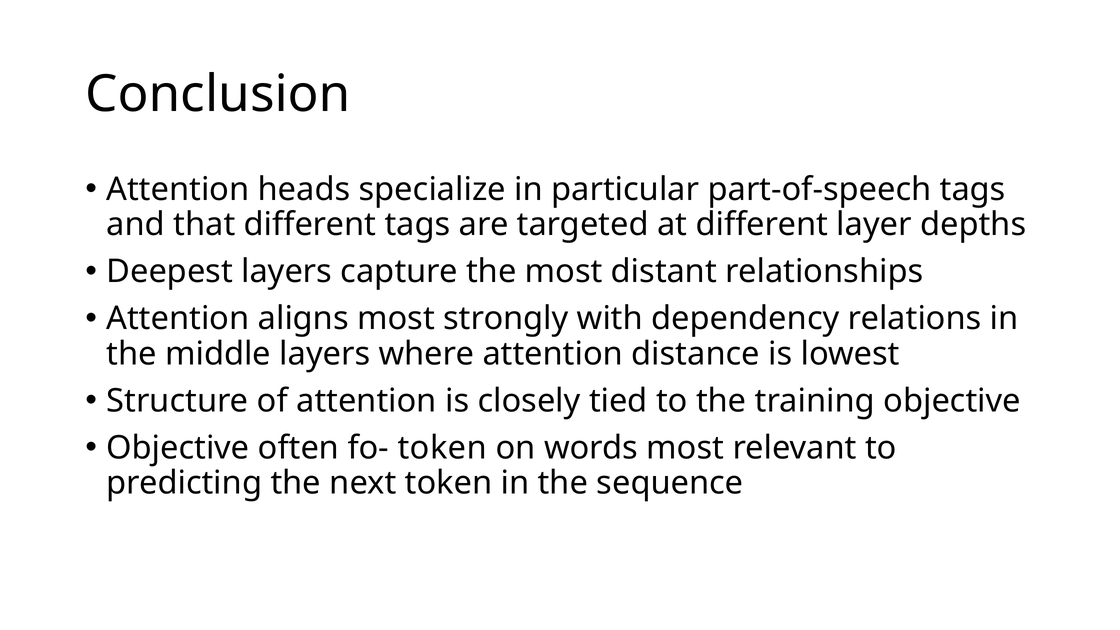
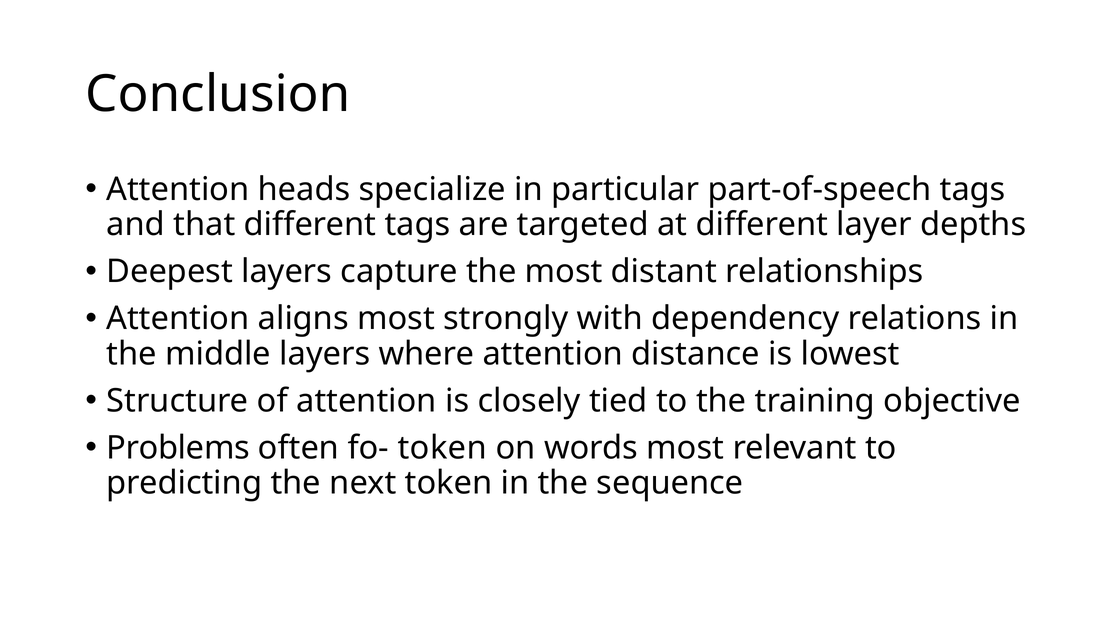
Objective at (178, 448): Objective -> Problems
